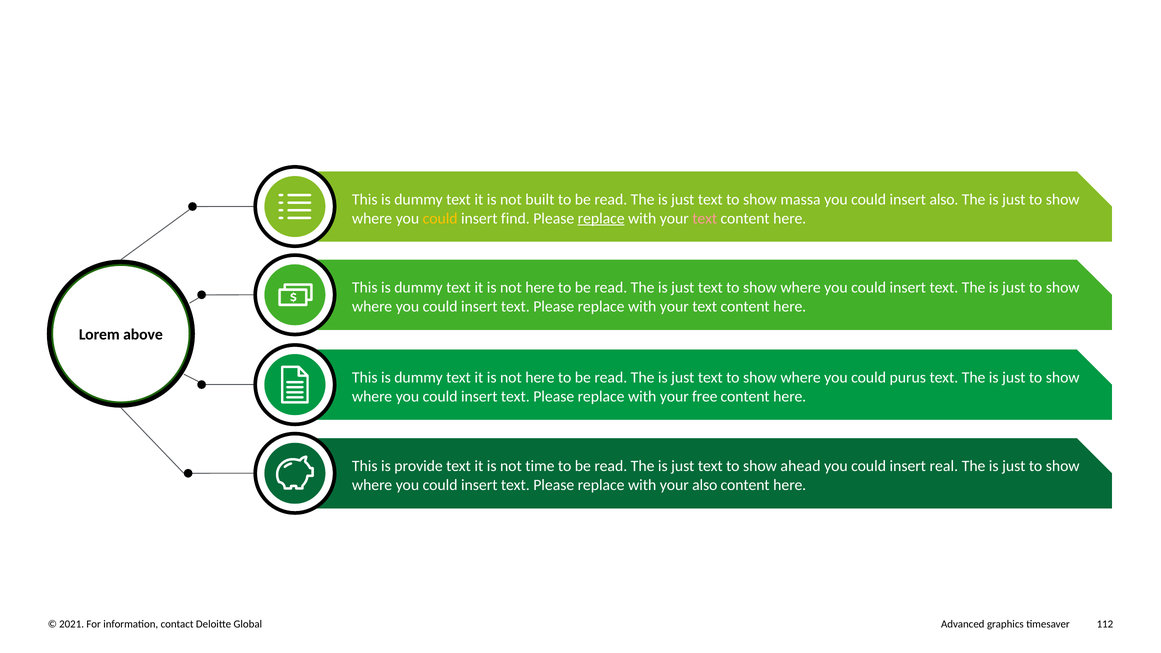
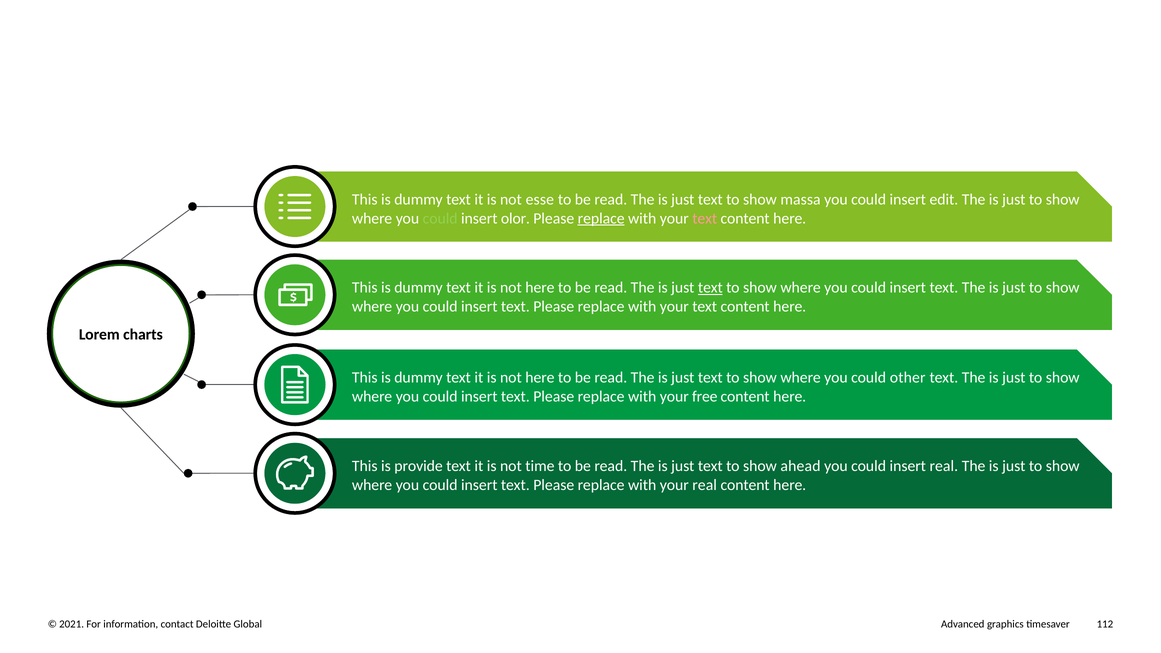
built: built -> esse
insert also: also -> edit
could at (440, 218) colour: yellow -> light green
find: find -> olor
text at (710, 288) underline: none -> present
above: above -> charts
purus: purus -> other
your also: also -> real
